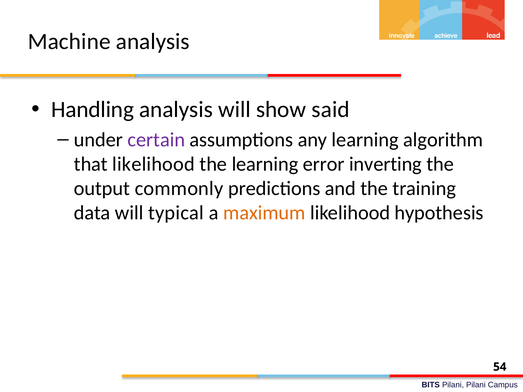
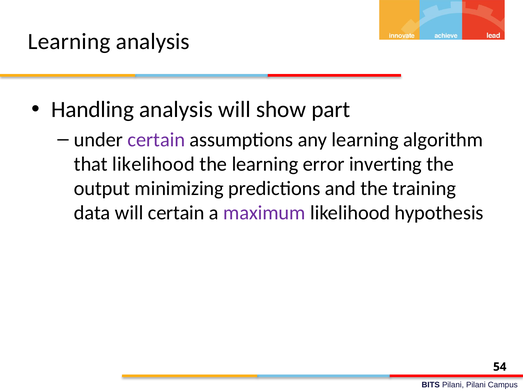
Machine at (69, 42): Machine -> Learning
said: said -> part
commonly: commonly -> minimizing
will typical: typical -> certain
maximum colour: orange -> purple
